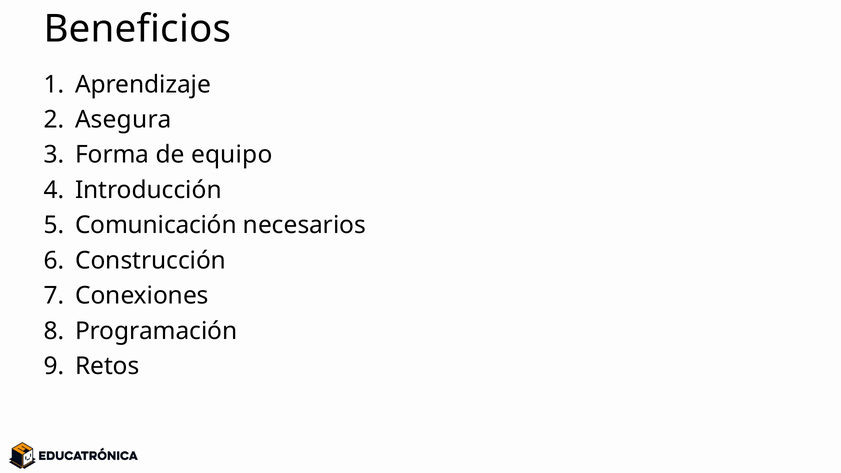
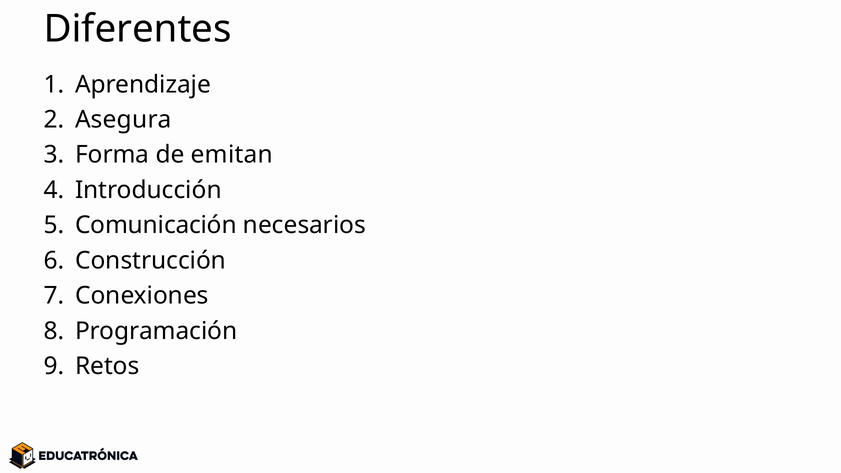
Beneficios: Beneficios -> Diferentes
equipo: equipo -> emitan
